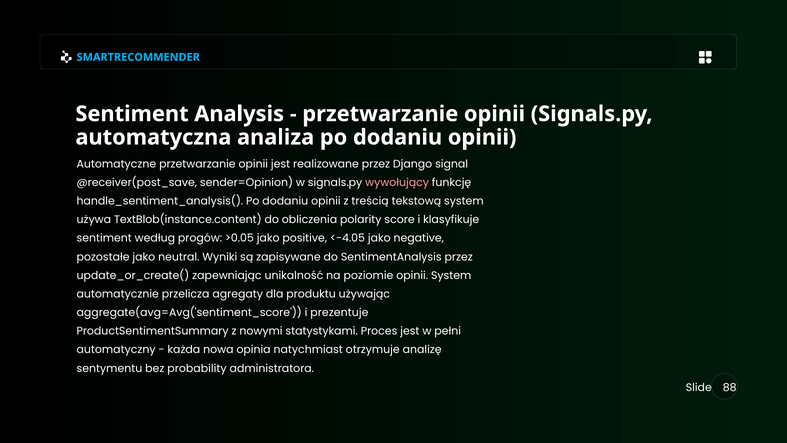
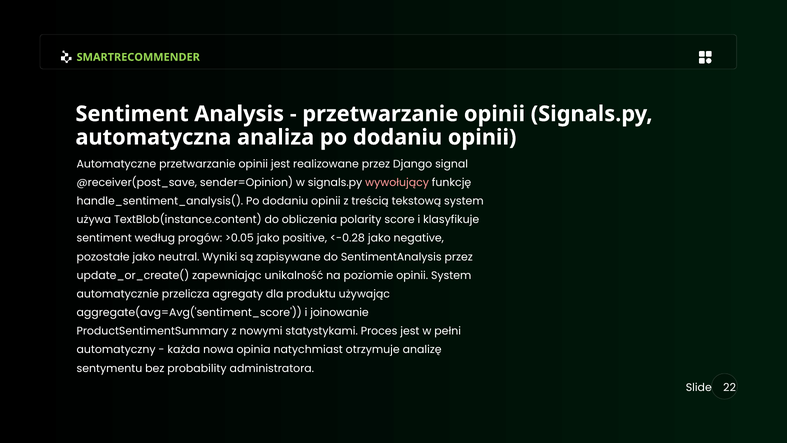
SMARTRECOMMENDER colour: light blue -> light green
<-4.05: <-4.05 -> <-0.28
prezentuje: prezentuje -> joinowanie
88: 88 -> 22
